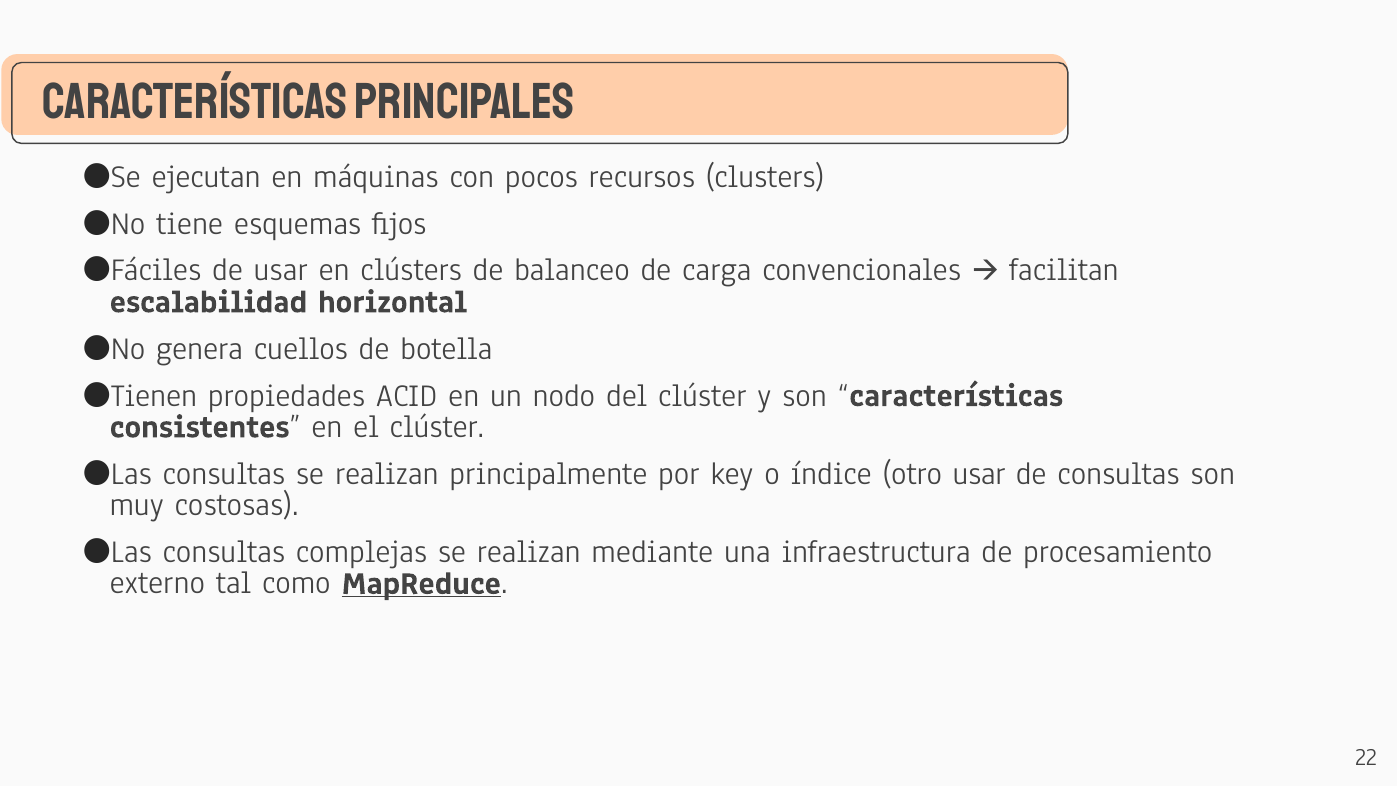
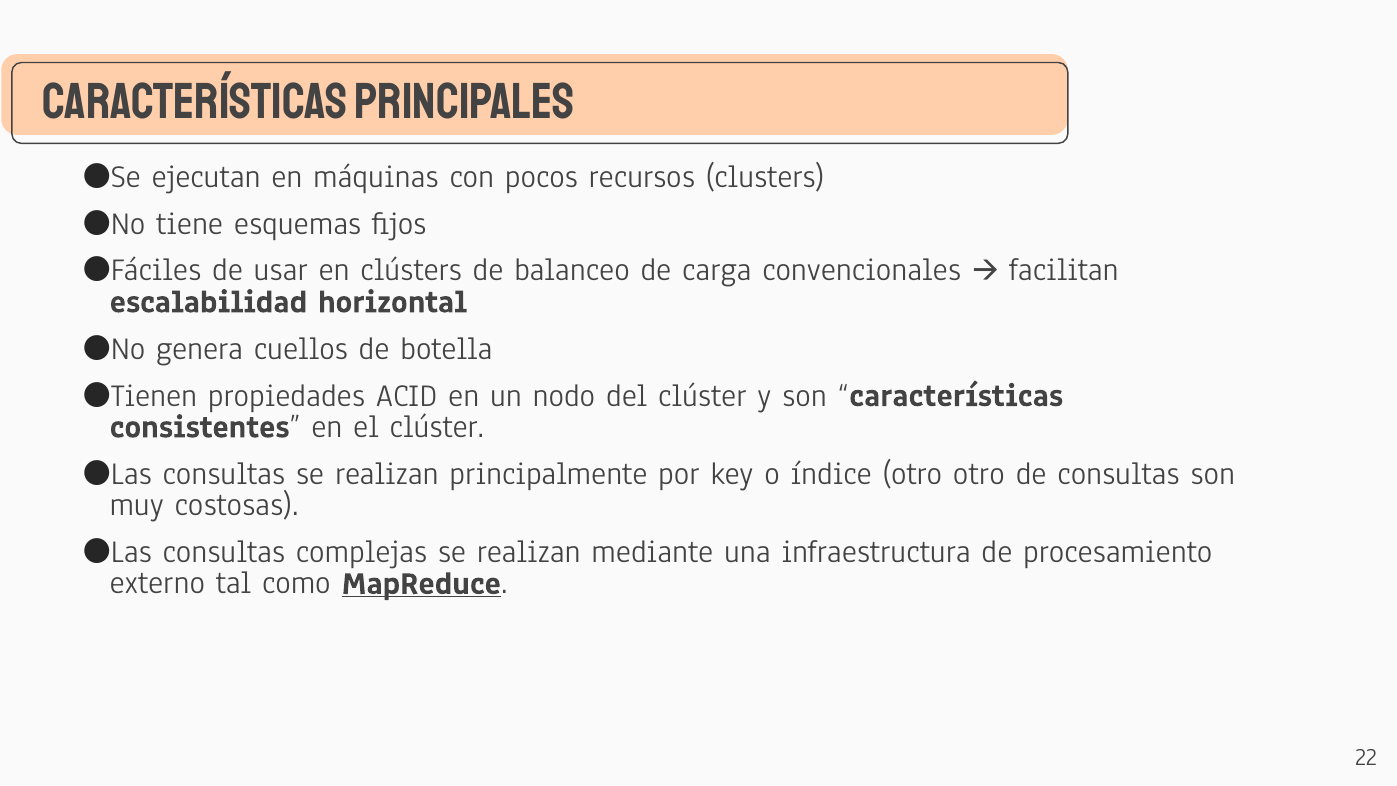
otro usar: usar -> otro
